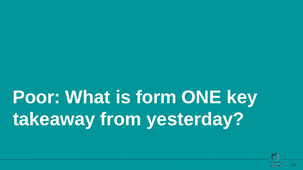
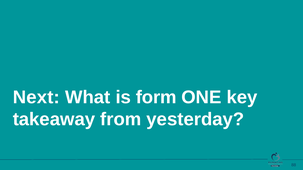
Poor: Poor -> Next
